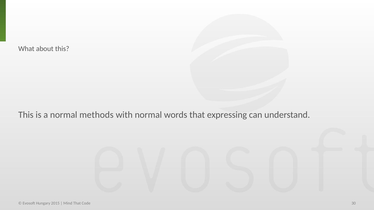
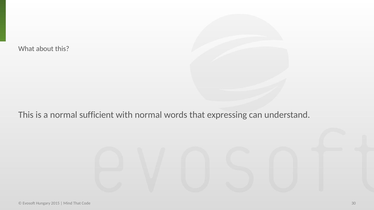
methods: methods -> sufficient
